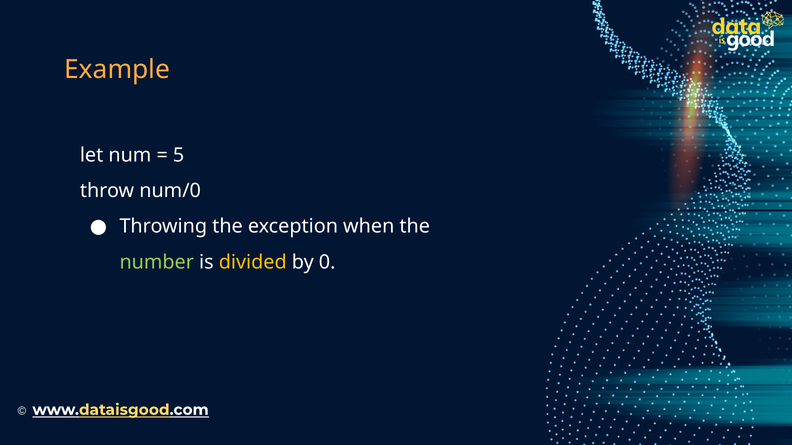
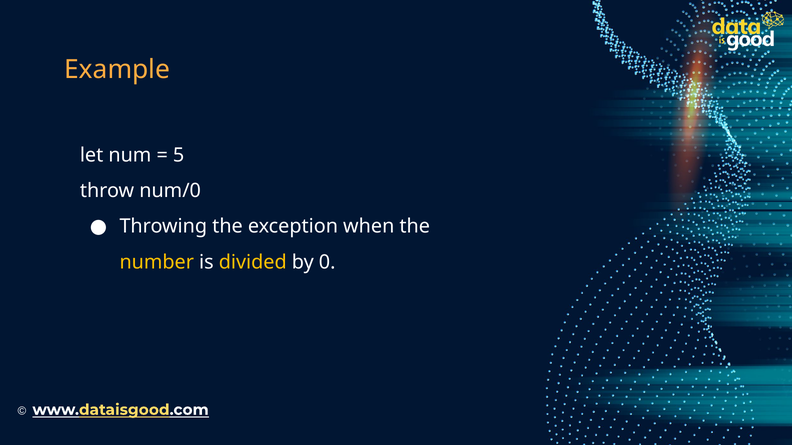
number colour: light green -> yellow
